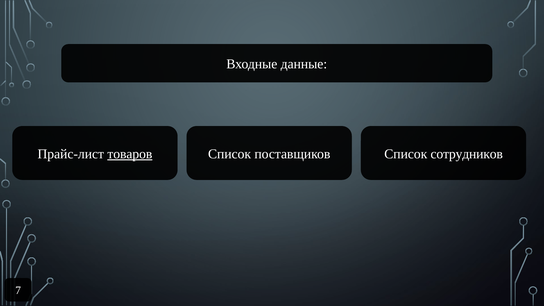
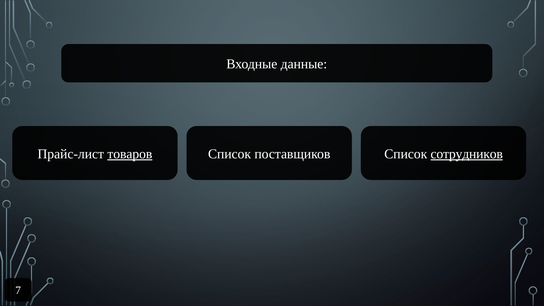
сотрудников underline: none -> present
